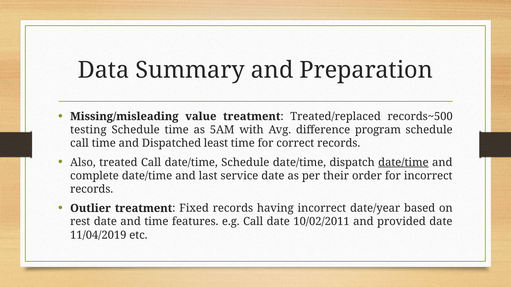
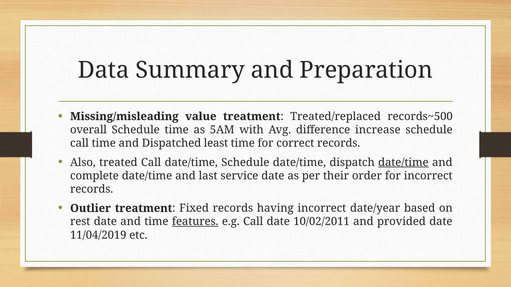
testing: testing -> overall
program: program -> increase
features underline: none -> present
